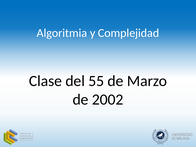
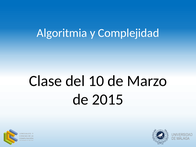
55: 55 -> 10
2002: 2002 -> 2015
